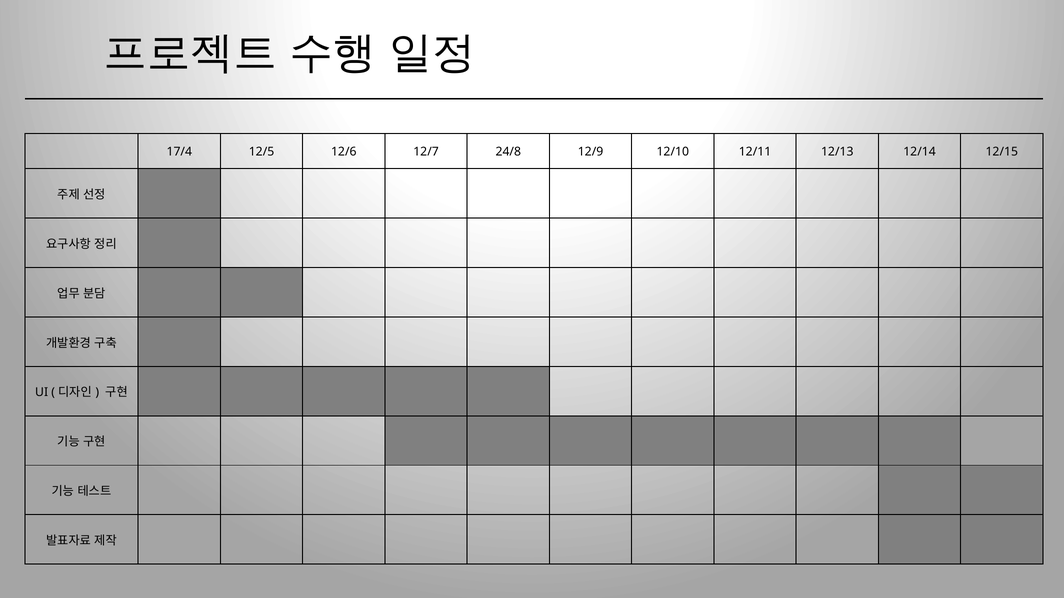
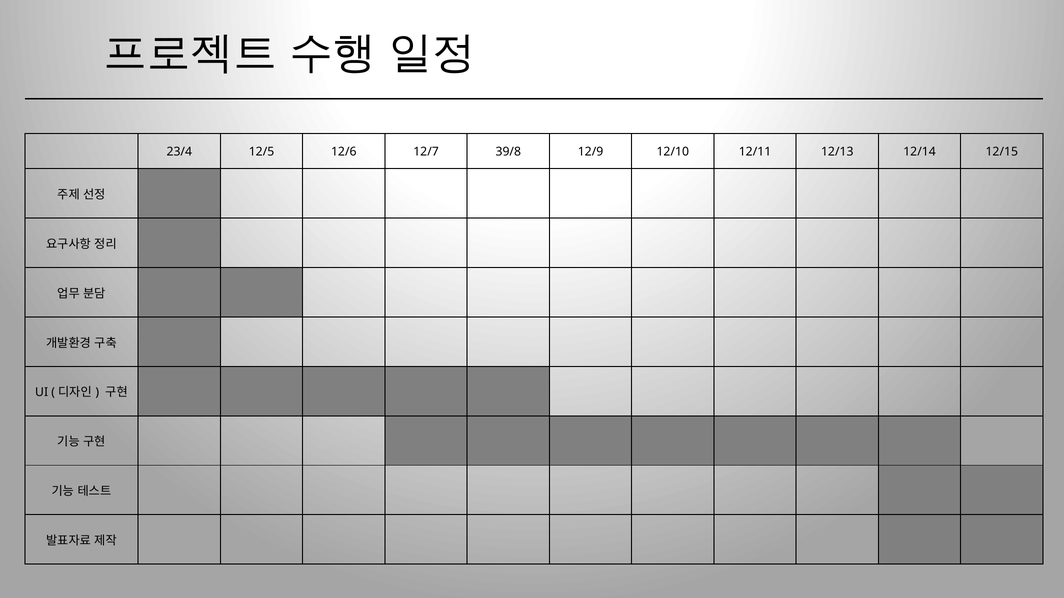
17/4: 17/4 -> 23/4
24/8: 24/8 -> 39/8
